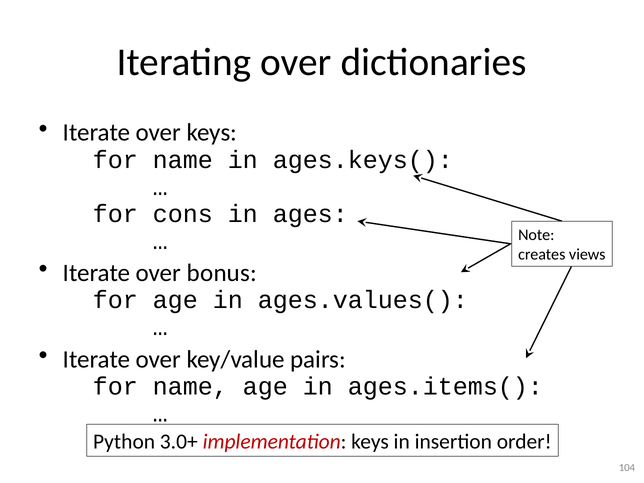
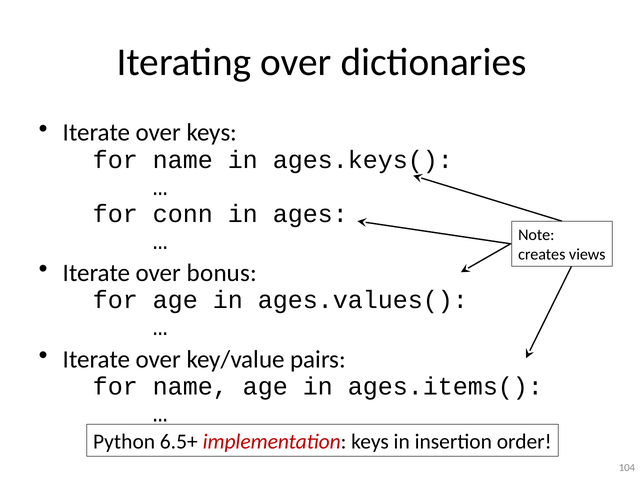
cons: cons -> conn
3.0+: 3.0+ -> 6.5+
